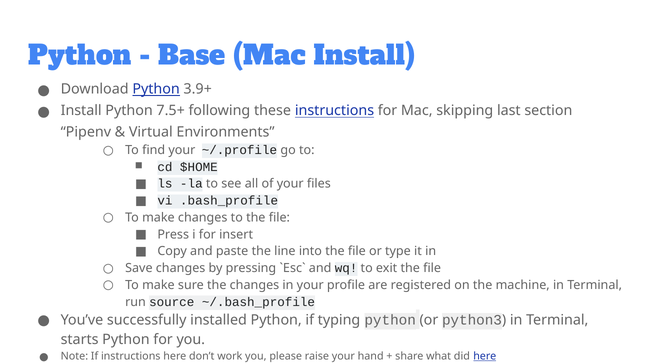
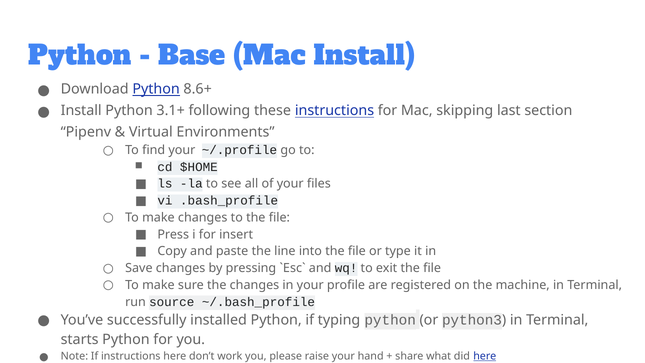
3.9+: 3.9+ -> 8.6+
7.5+: 7.5+ -> 3.1+
